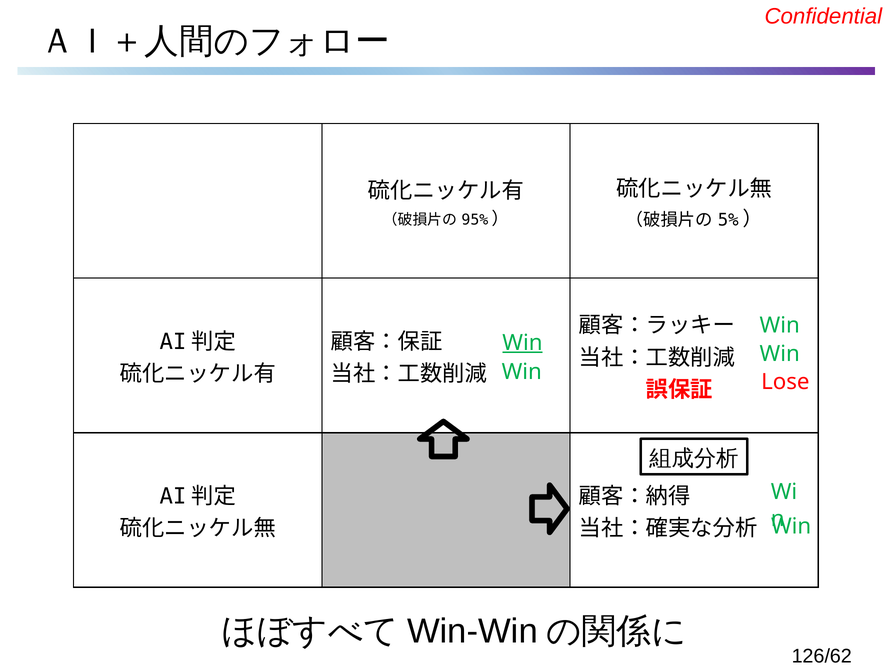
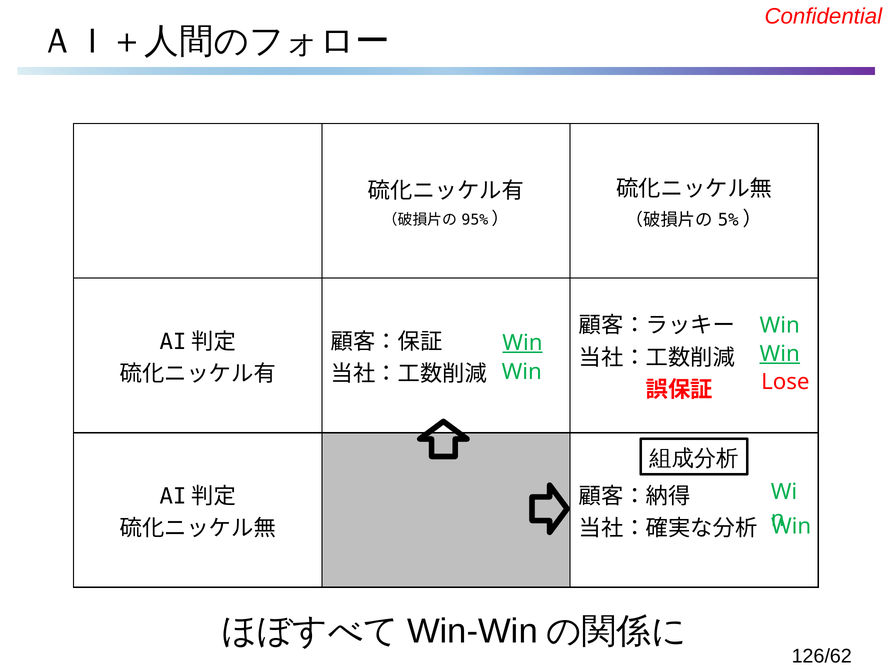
Win at (780, 354) underline: none -> present
